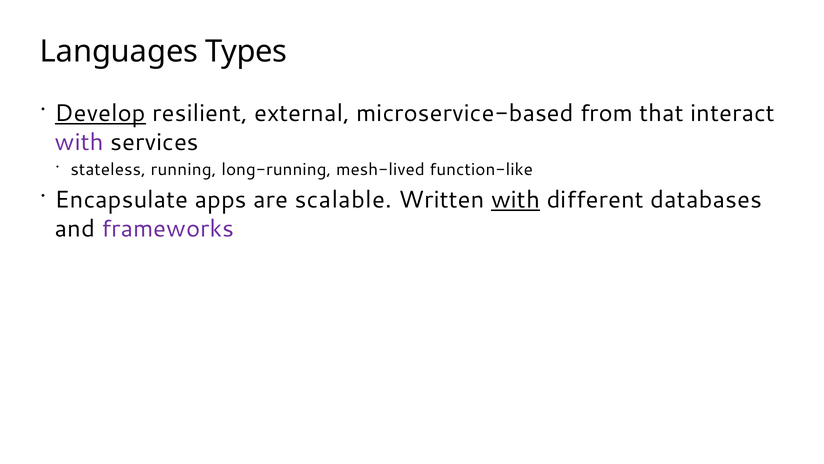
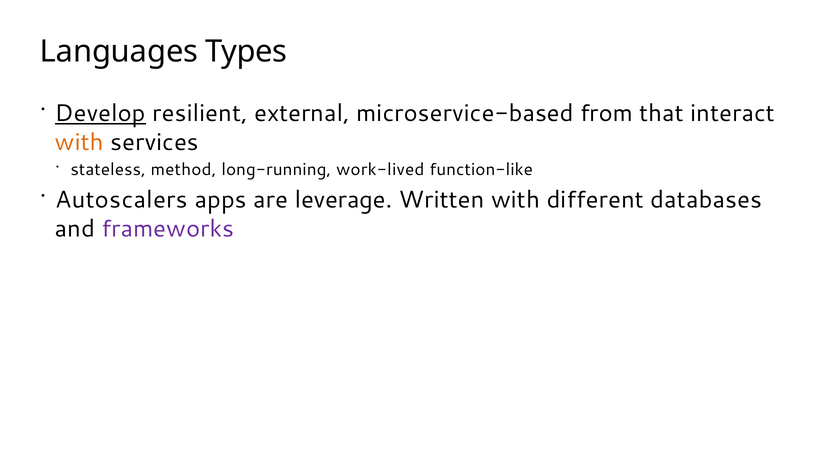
with at (79, 142) colour: purple -> orange
running: running -> method
mesh-lived: mesh-lived -> work-lived
Encapsulate: Encapsulate -> Autoscalers
scalable: scalable -> leverage
with at (516, 200) underline: present -> none
